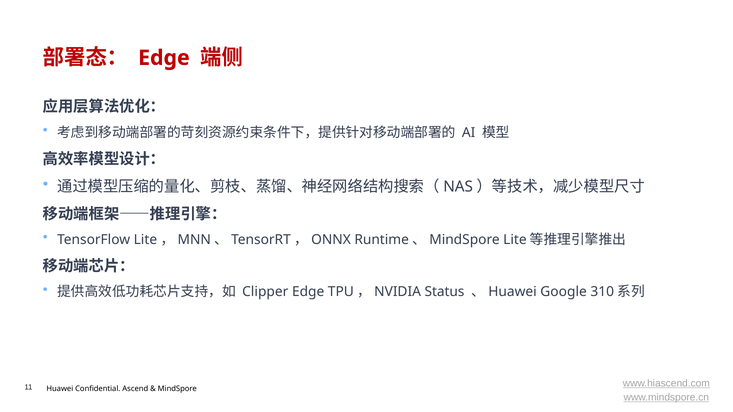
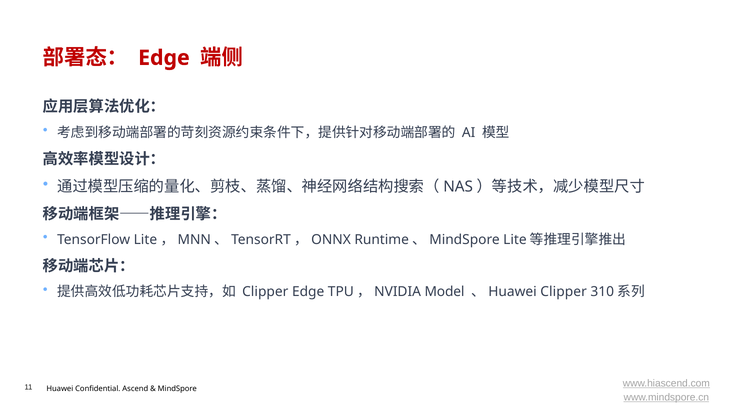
Status: Status -> Model
、Huawei Google: Google -> Clipper
